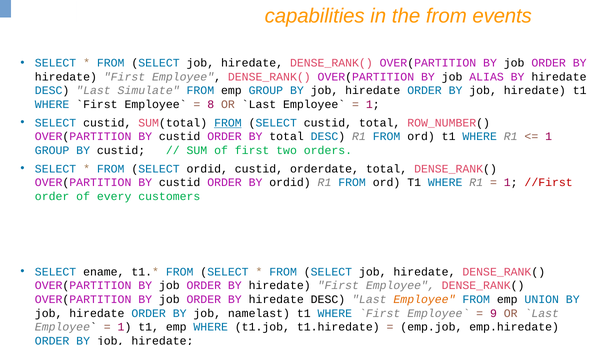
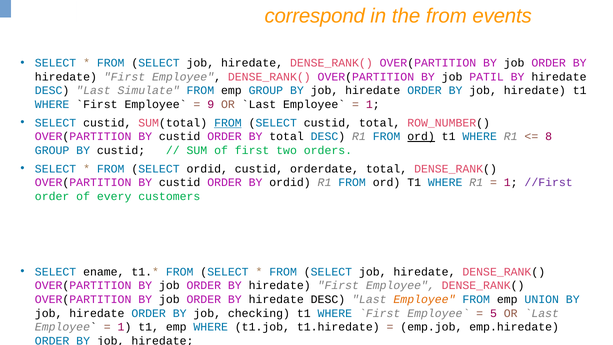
capabilities: capabilities -> correspond
ALIAS: ALIAS -> PATIL
8: 8 -> 9
ord at (421, 136) underline: none -> present
1 at (549, 136): 1 -> 8
//First colour: red -> purple
namelast: namelast -> checking
9: 9 -> 5
